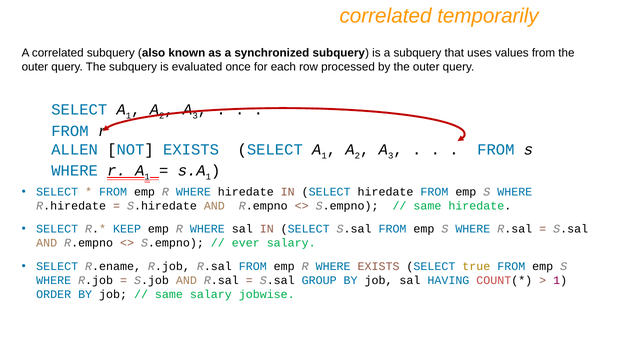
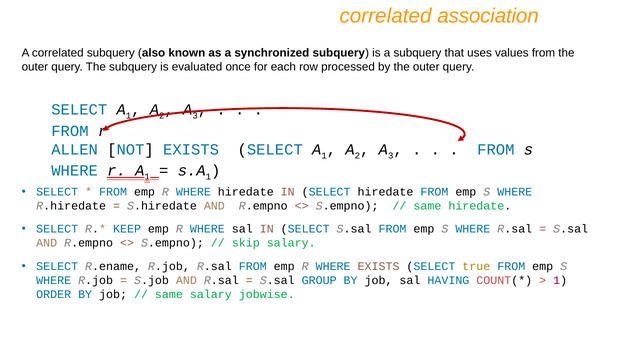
temporarily: temporarily -> association
ever: ever -> skip
